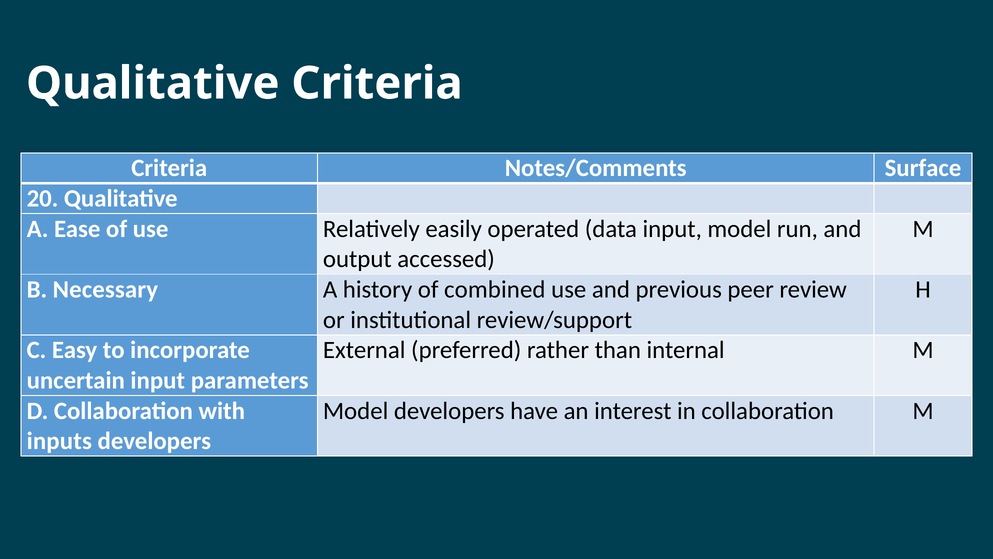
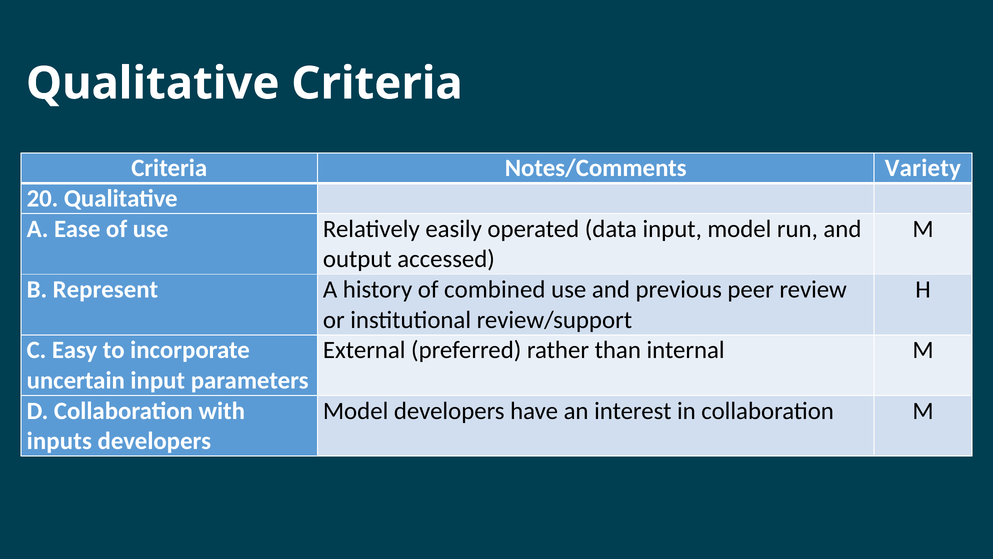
Surface: Surface -> Variety
Necessary: Necessary -> Represent
